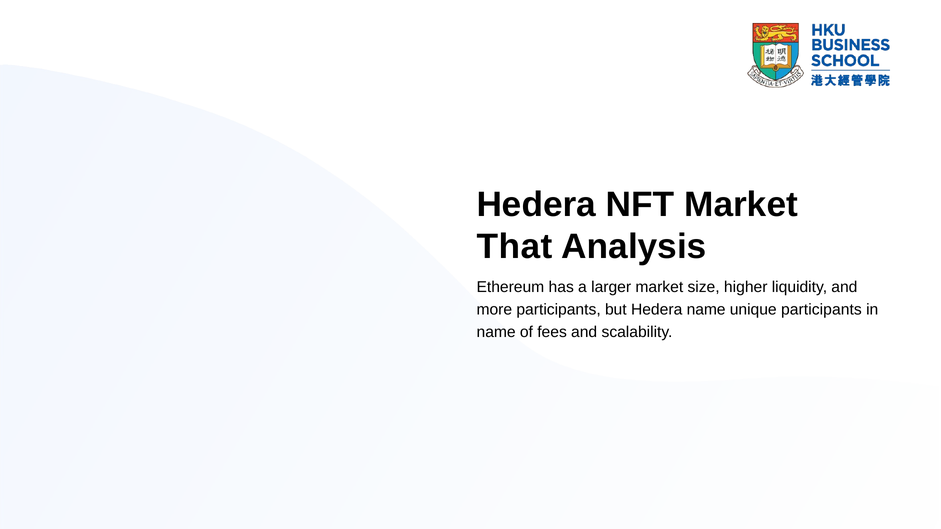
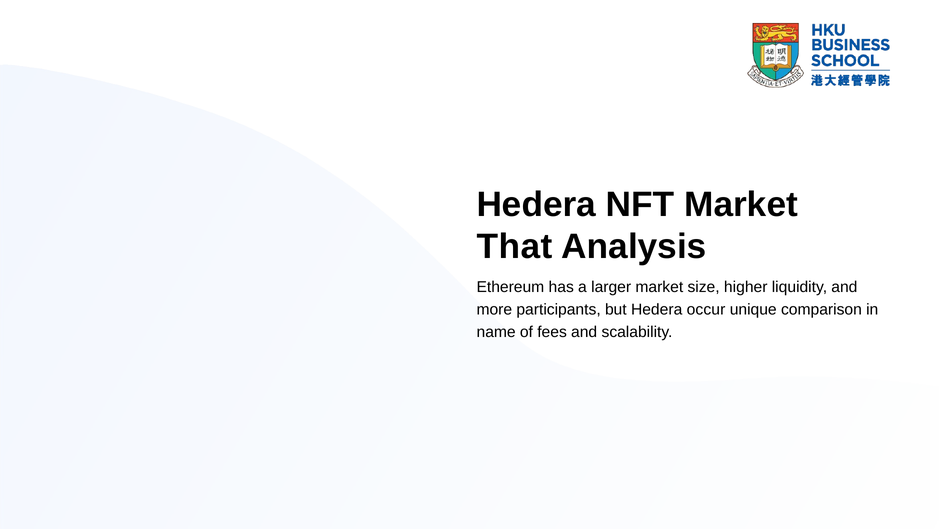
Hedera name: name -> occur
unique participants: participants -> comparison
